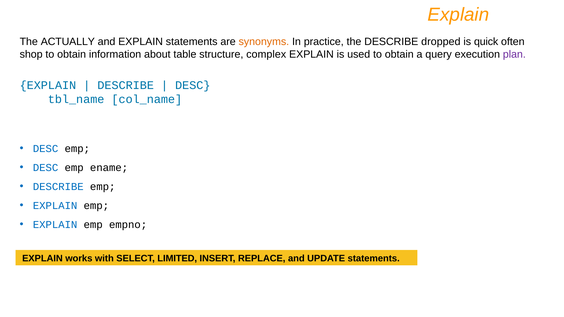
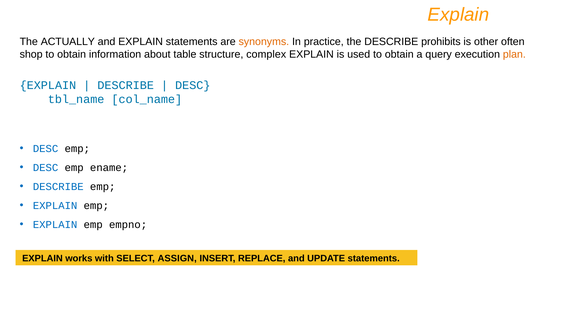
dropped: dropped -> prohibits
quick: quick -> other
plan colour: purple -> orange
LIMITED: LIMITED -> ASSIGN
